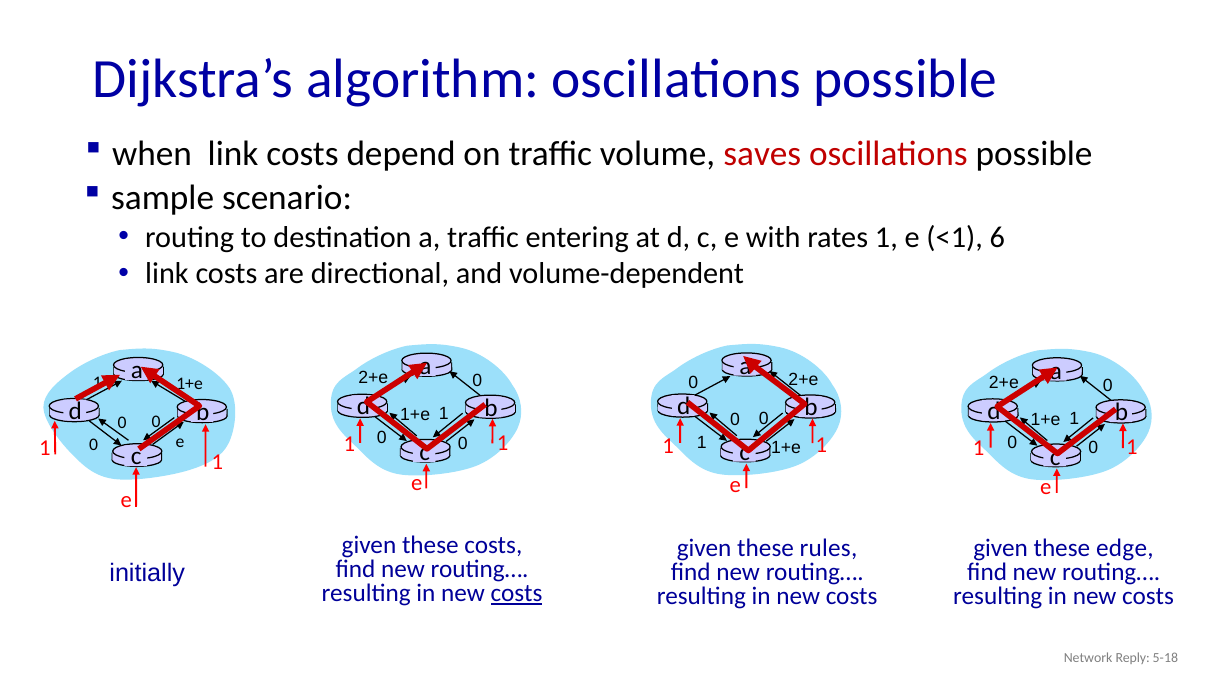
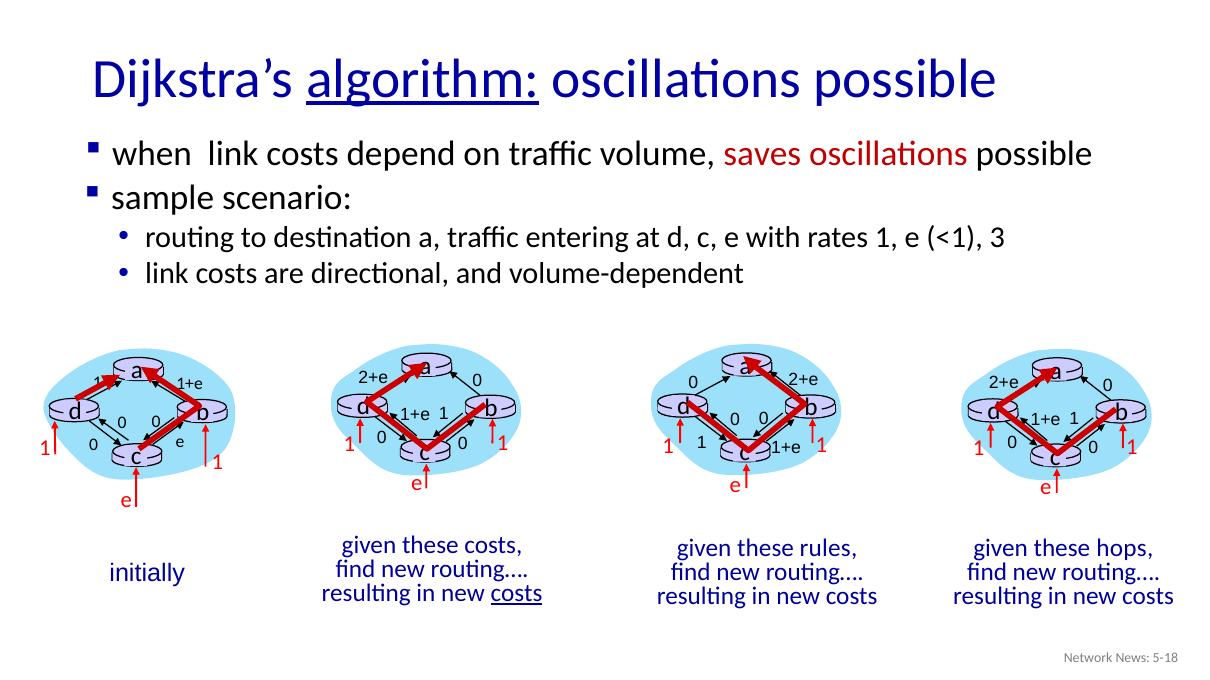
algorithm underline: none -> present
6: 6 -> 3
edge: edge -> hops
Reply: Reply -> News
